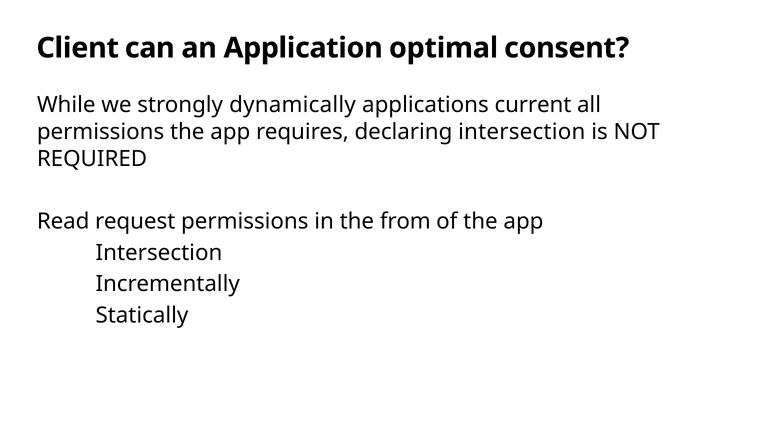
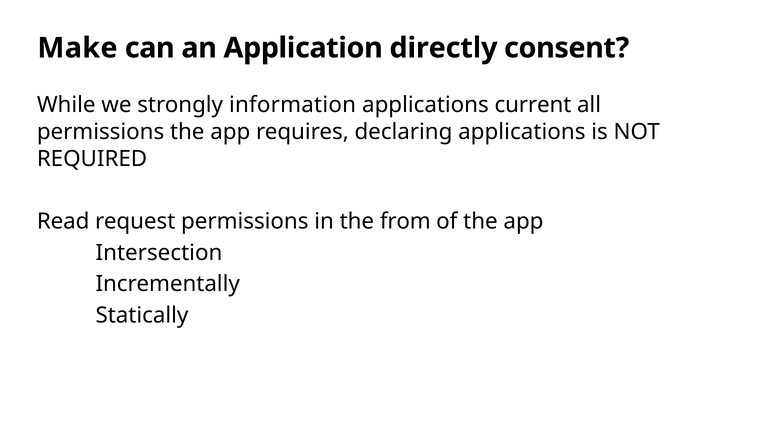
Client: Client -> Make
optimal: optimal -> directly
dynamically: dynamically -> information
declaring intersection: intersection -> applications
